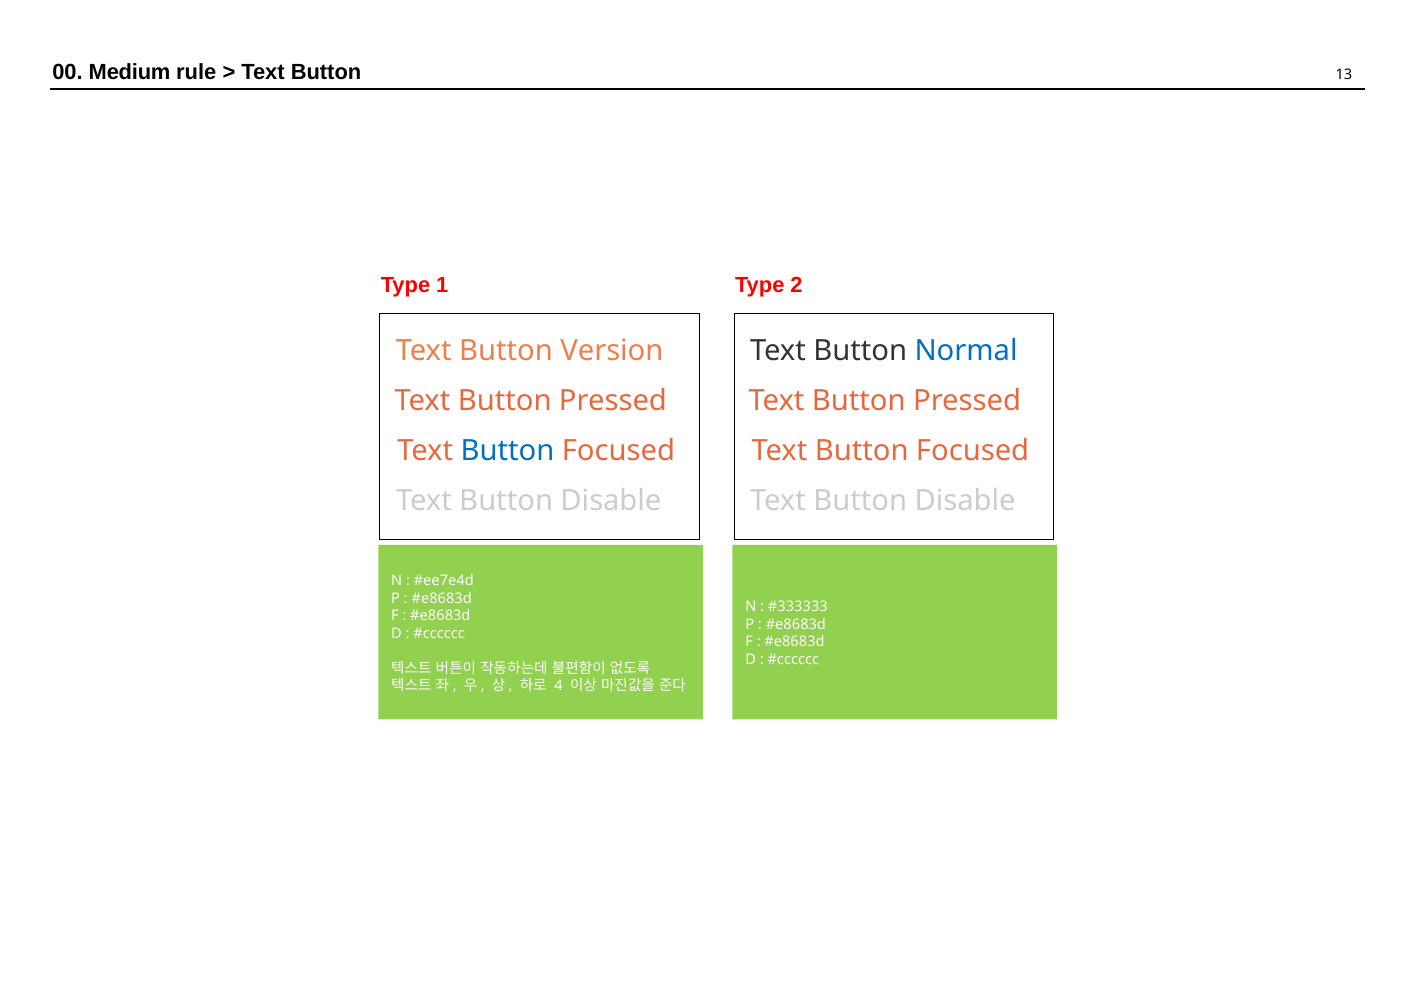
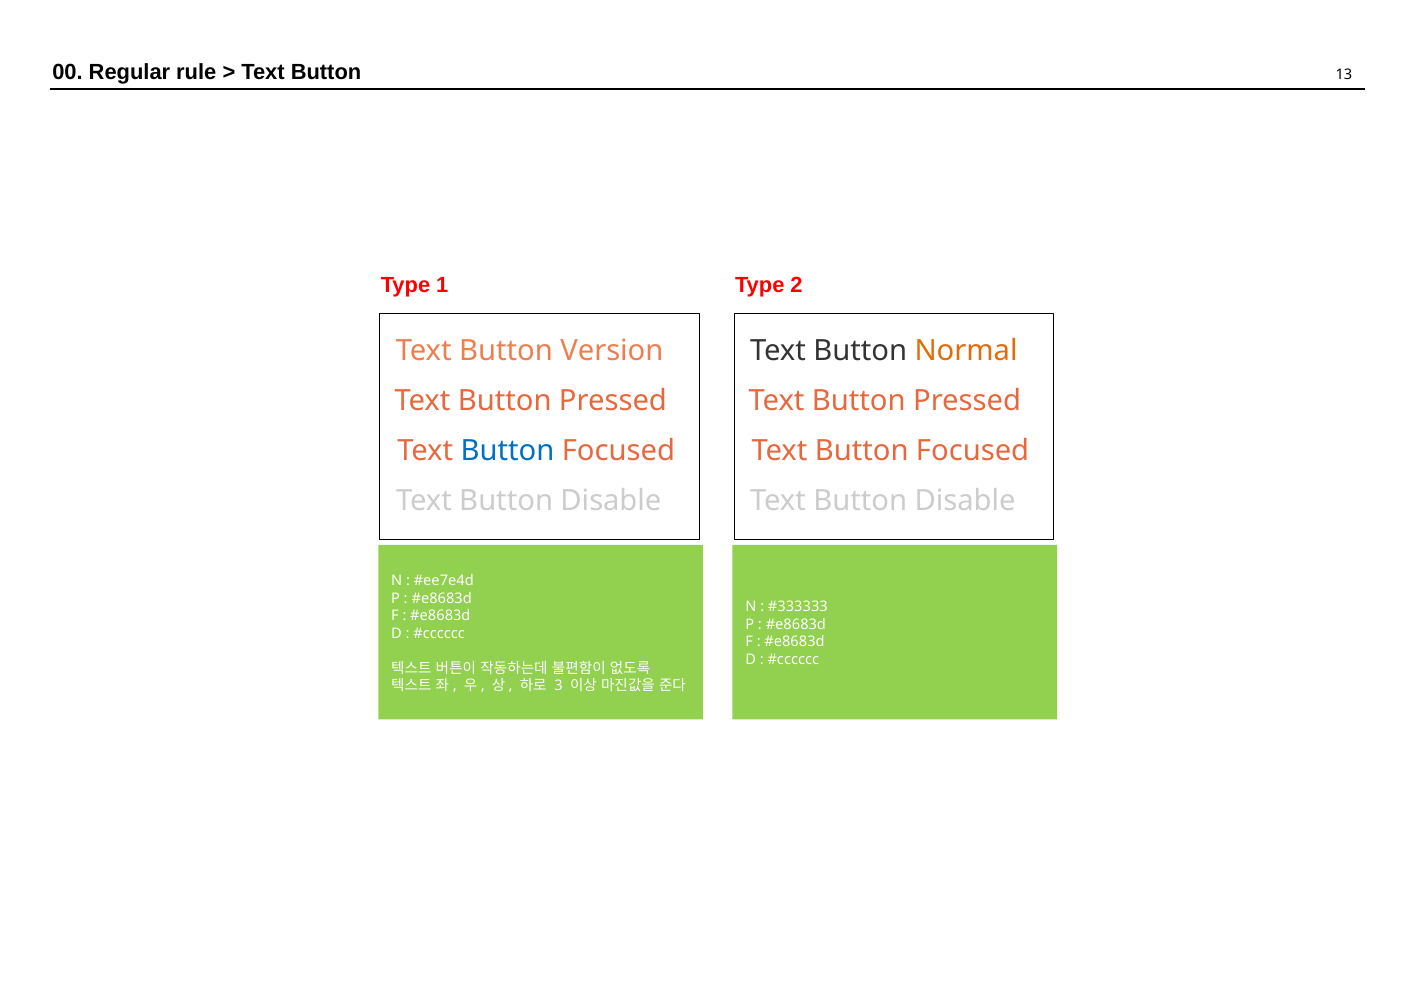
Medium: Medium -> Regular
Normal colour: blue -> orange
4: 4 -> 3
